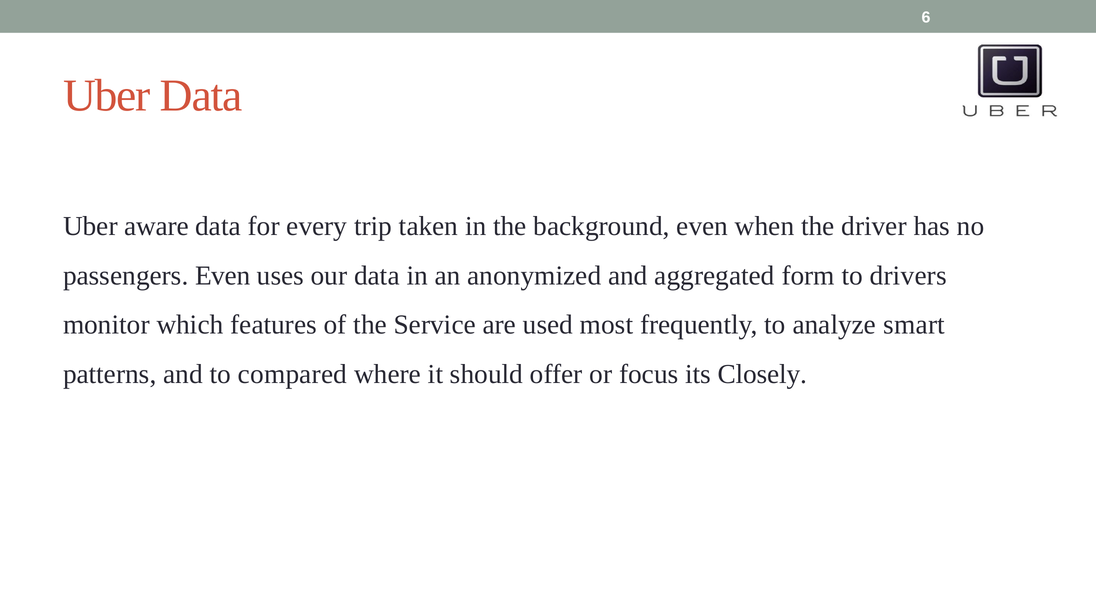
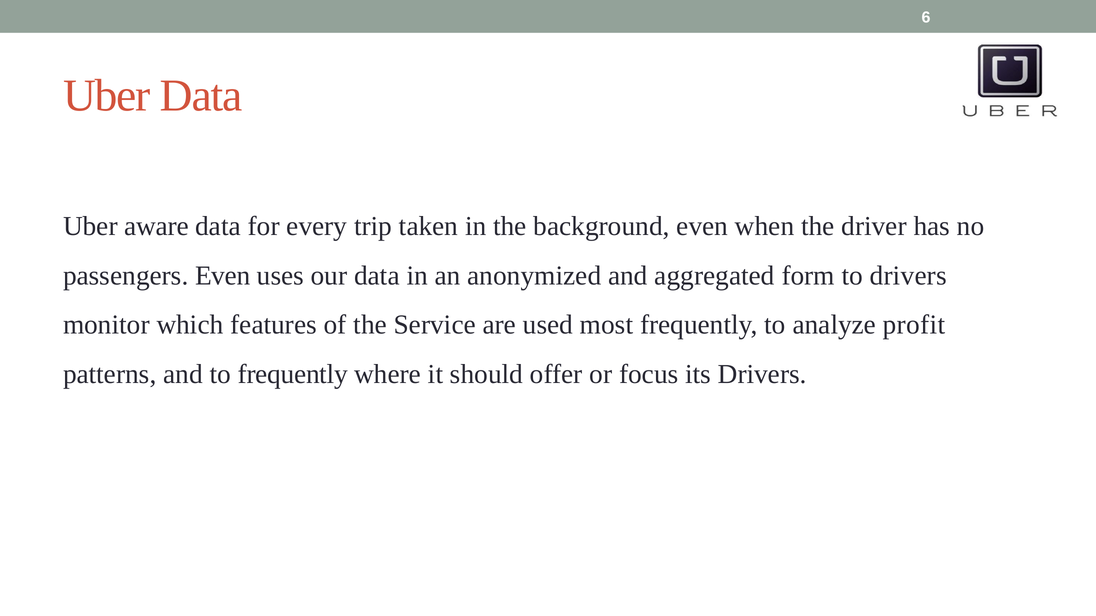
smart: smart -> profit
to compared: compared -> frequently
its Closely: Closely -> Drivers
